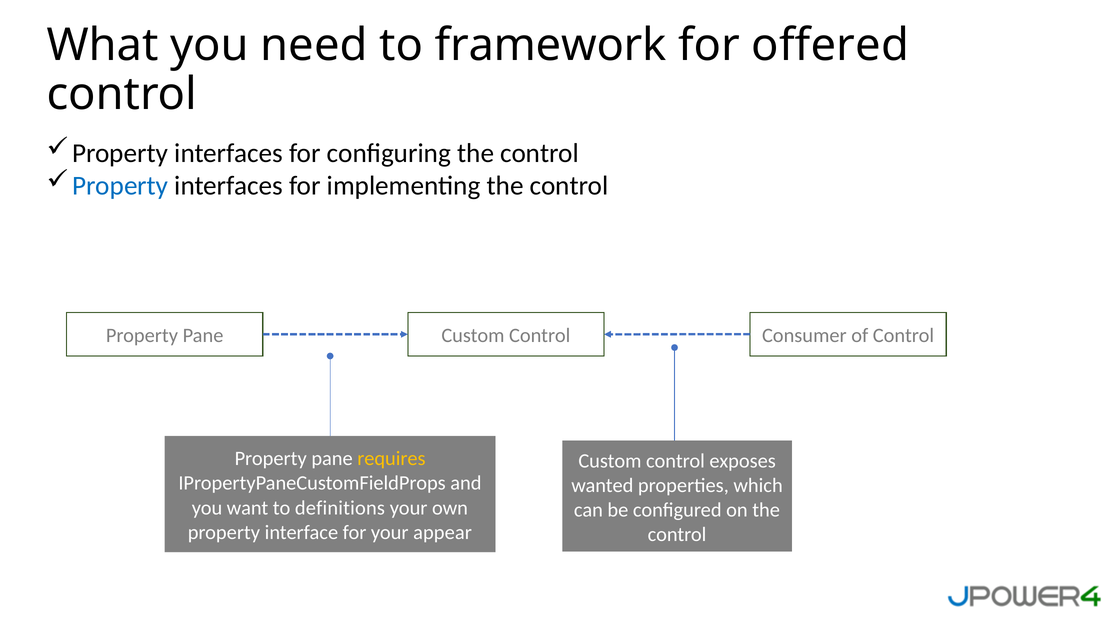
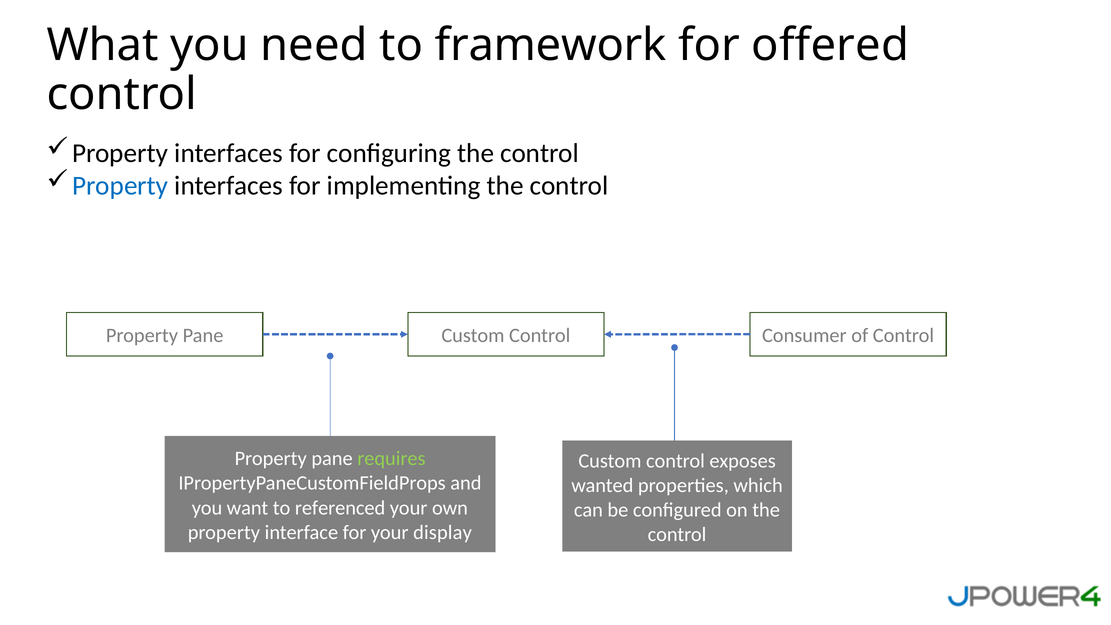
requires colour: yellow -> light green
definitions: definitions -> referenced
appear: appear -> display
